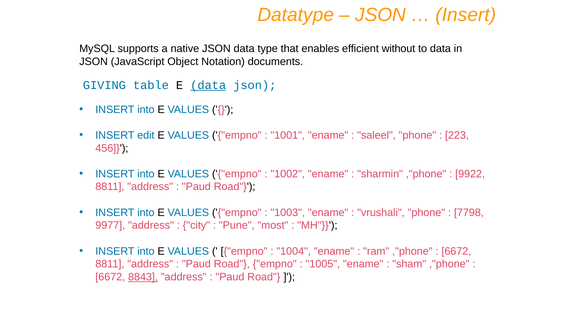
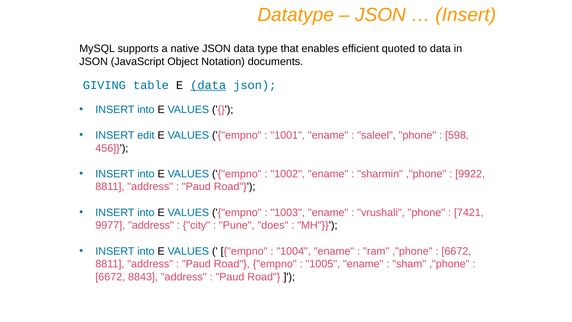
without: without -> quoted
223: 223 -> 598
7798: 7798 -> 7421
most: most -> does
8843 underline: present -> none
